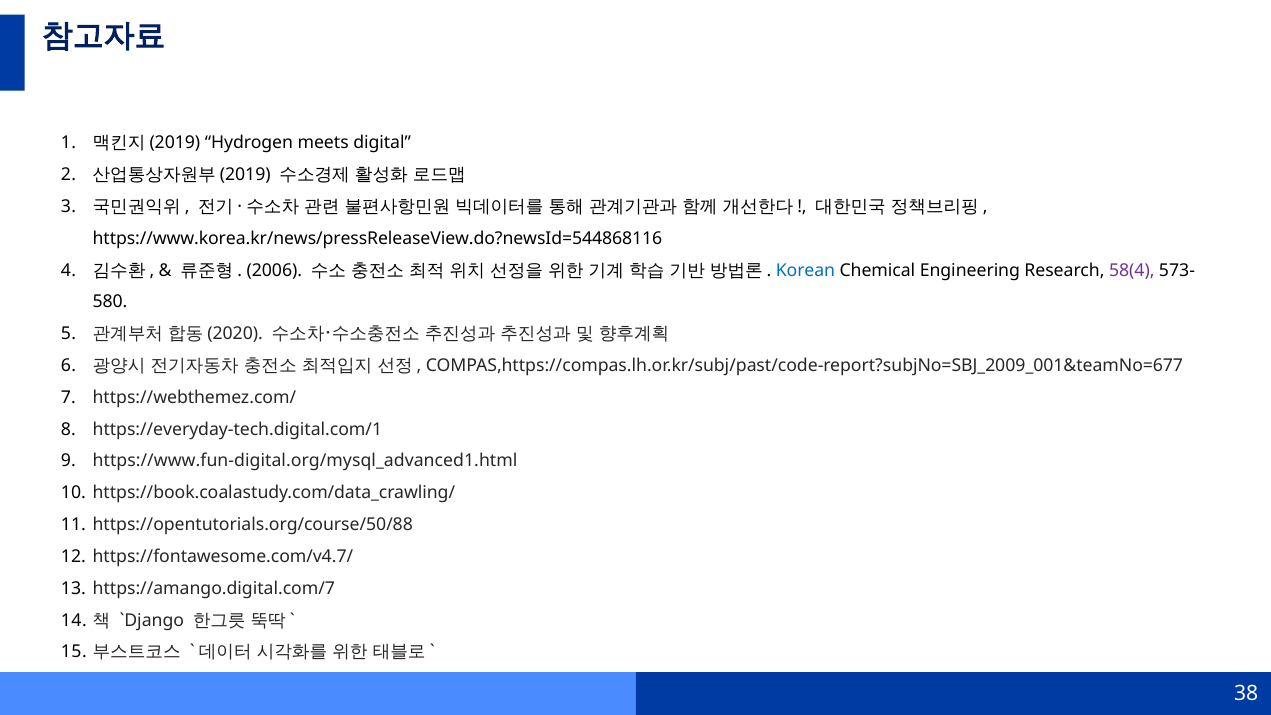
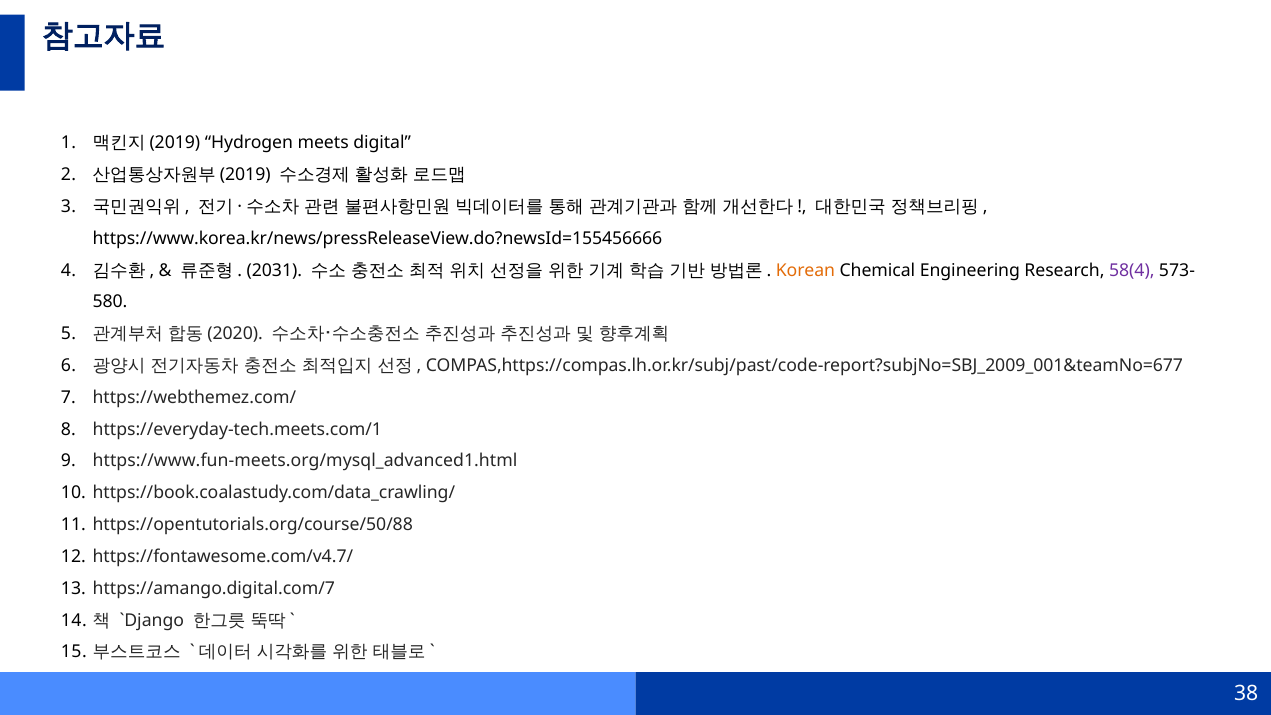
https://www.korea.kr/news/pressReleaseView.do?newsId=544868116: https://www.korea.kr/news/pressReleaseView.do?newsId=544868116 -> https://www.korea.kr/news/pressReleaseView.do?newsId=155456666
2006: 2006 -> 2031
Korean colour: blue -> orange
https://everyday-tech.digital.com/1: https://everyday-tech.digital.com/1 -> https://everyday-tech.meets.com/1
https://www.fun-digital.org/mysql_advanced1.html: https://www.fun-digital.org/mysql_advanced1.html -> https://www.fun-meets.org/mysql_advanced1.html
